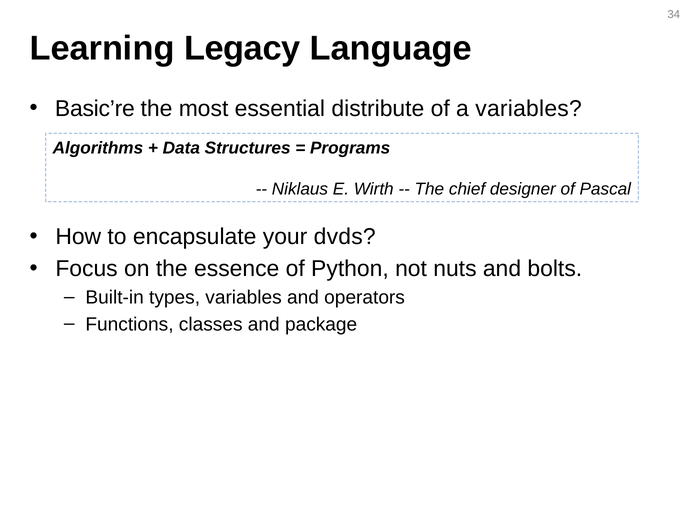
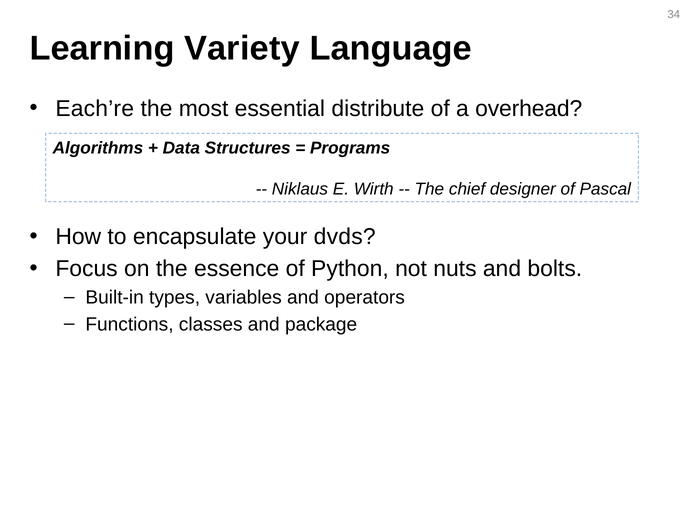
Legacy: Legacy -> Variety
Basic’re: Basic’re -> Each’re
a variables: variables -> overhead
